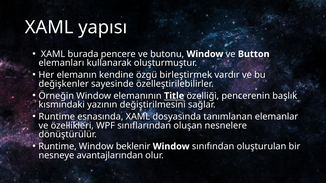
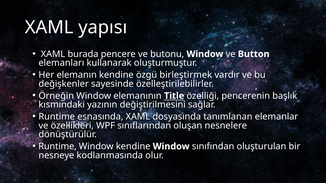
Window beklenir: beklenir -> kendine
avantajlarından: avantajlarından -> kodlanmasında
